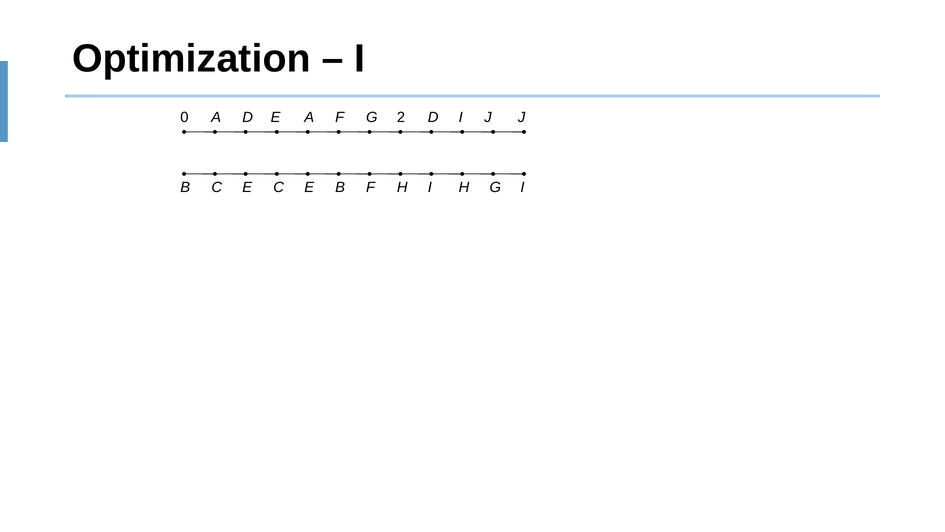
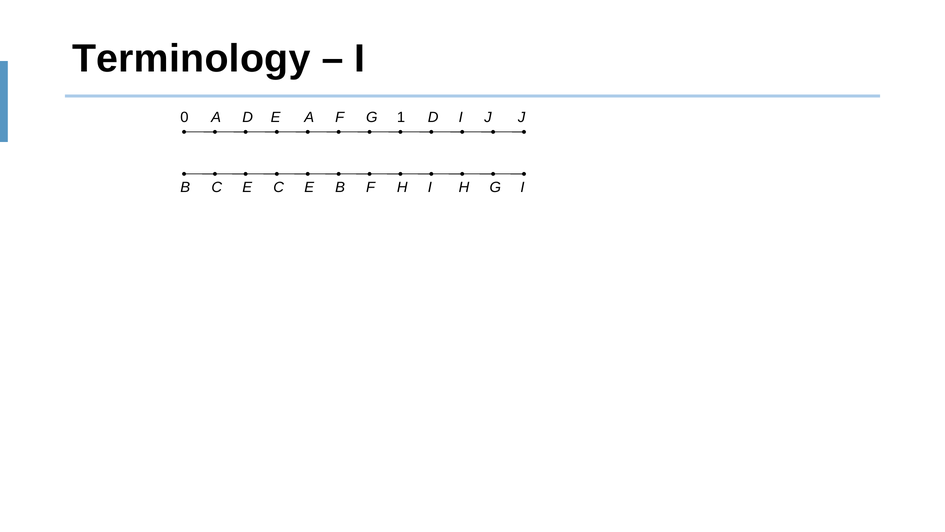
Optimization: Optimization -> Terminology
2: 2 -> 1
